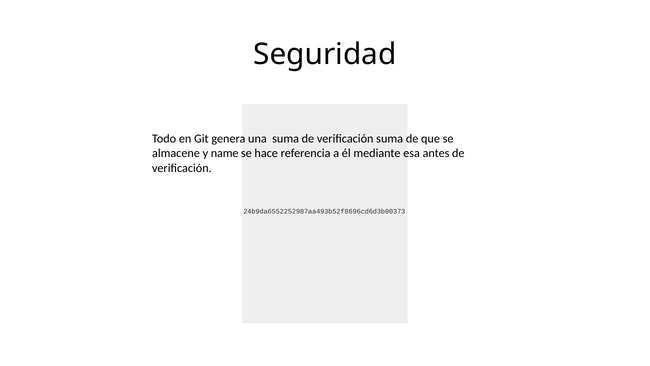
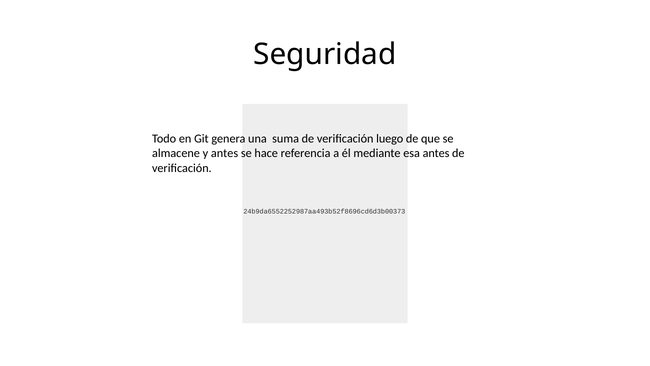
verificación suma: suma -> luego
y name: name -> antes
